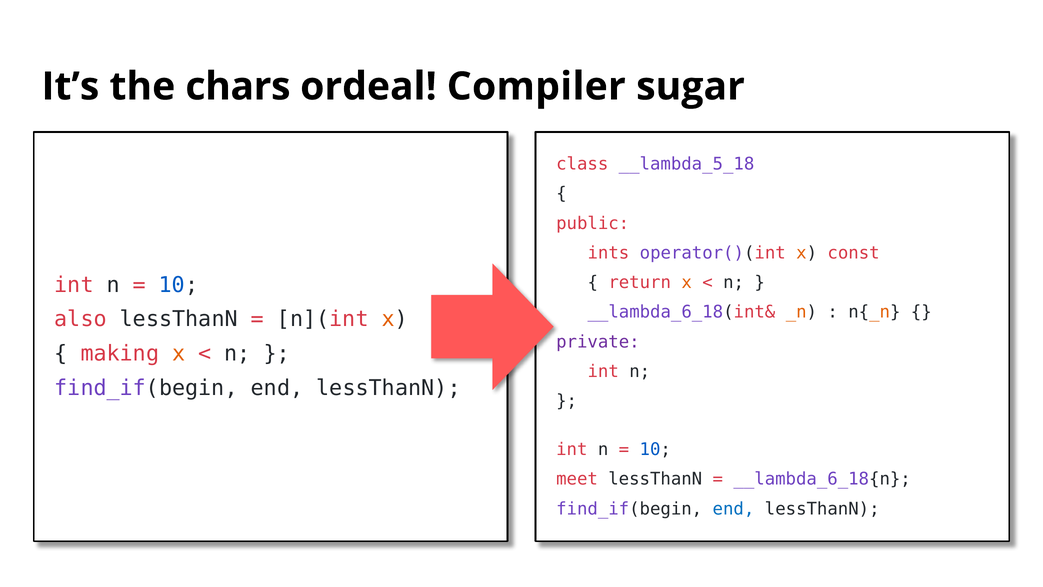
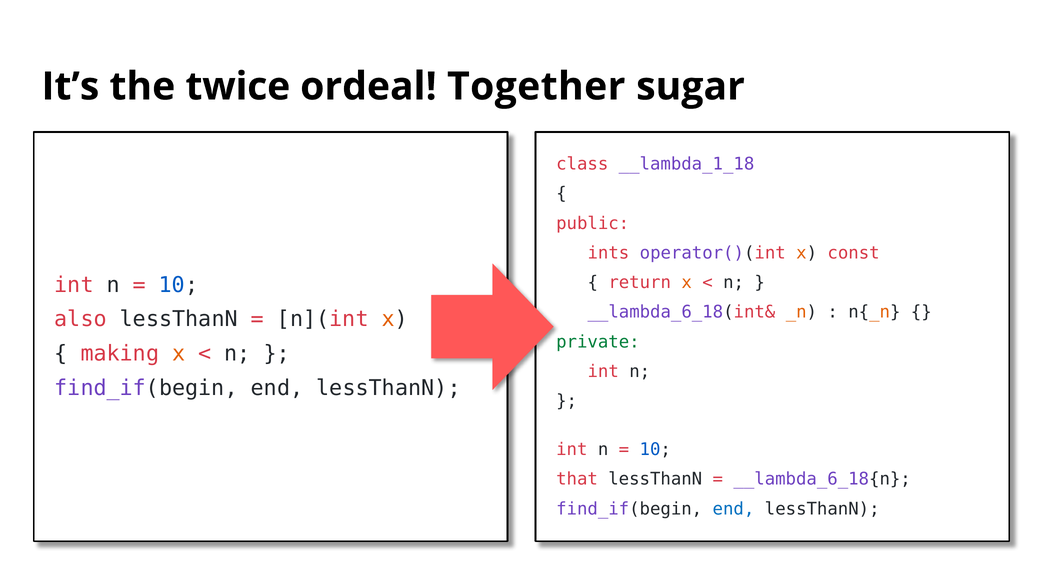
chars: chars -> twice
Compiler: Compiler -> Together
__lambda_5_18: __lambda_5_18 -> __lambda_1_18
private colour: purple -> green
meet: meet -> that
